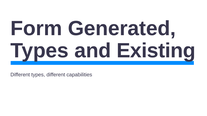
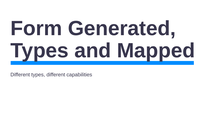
Existing: Existing -> Mapped
